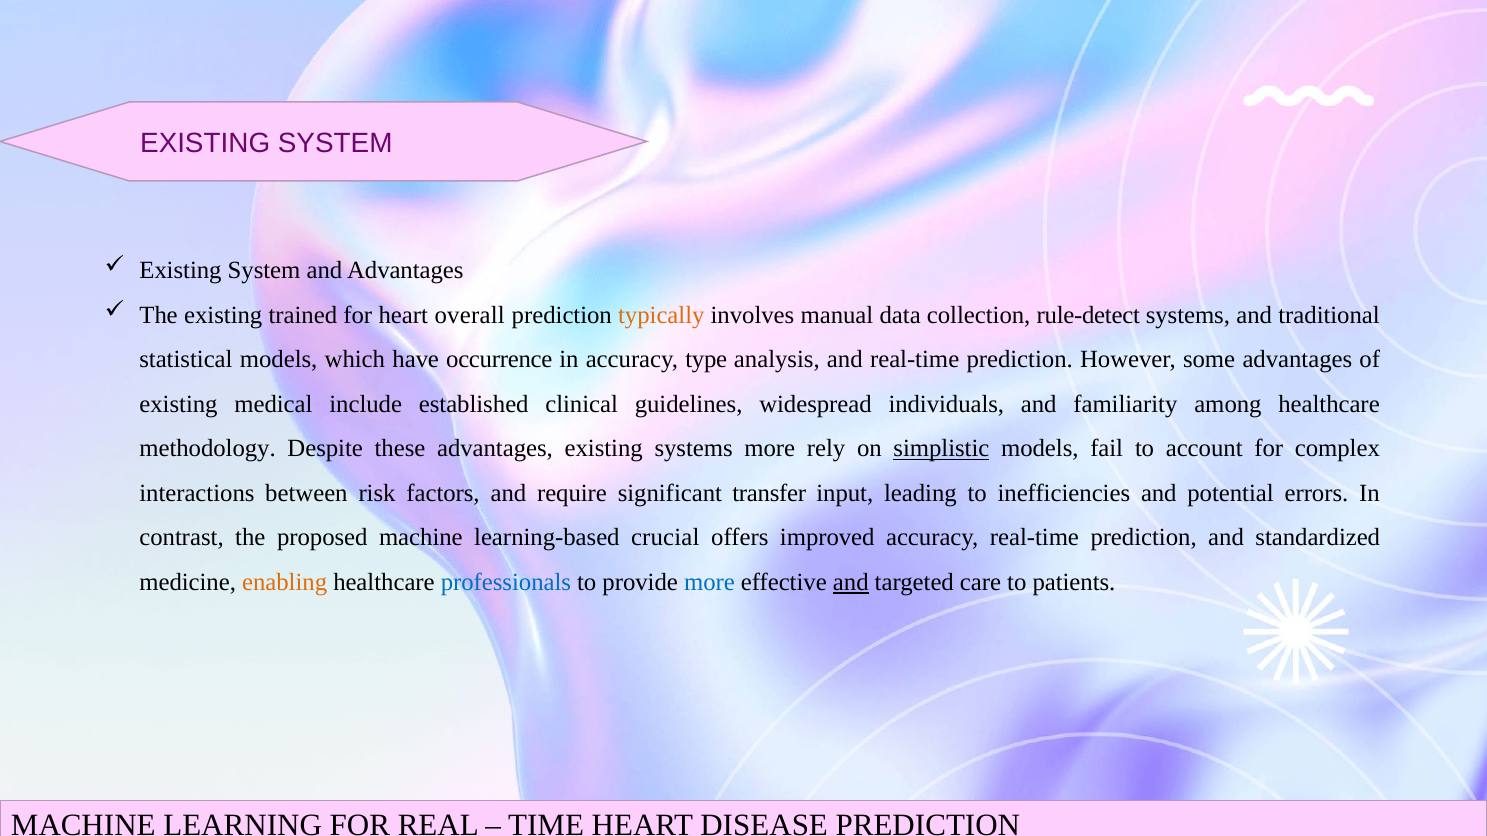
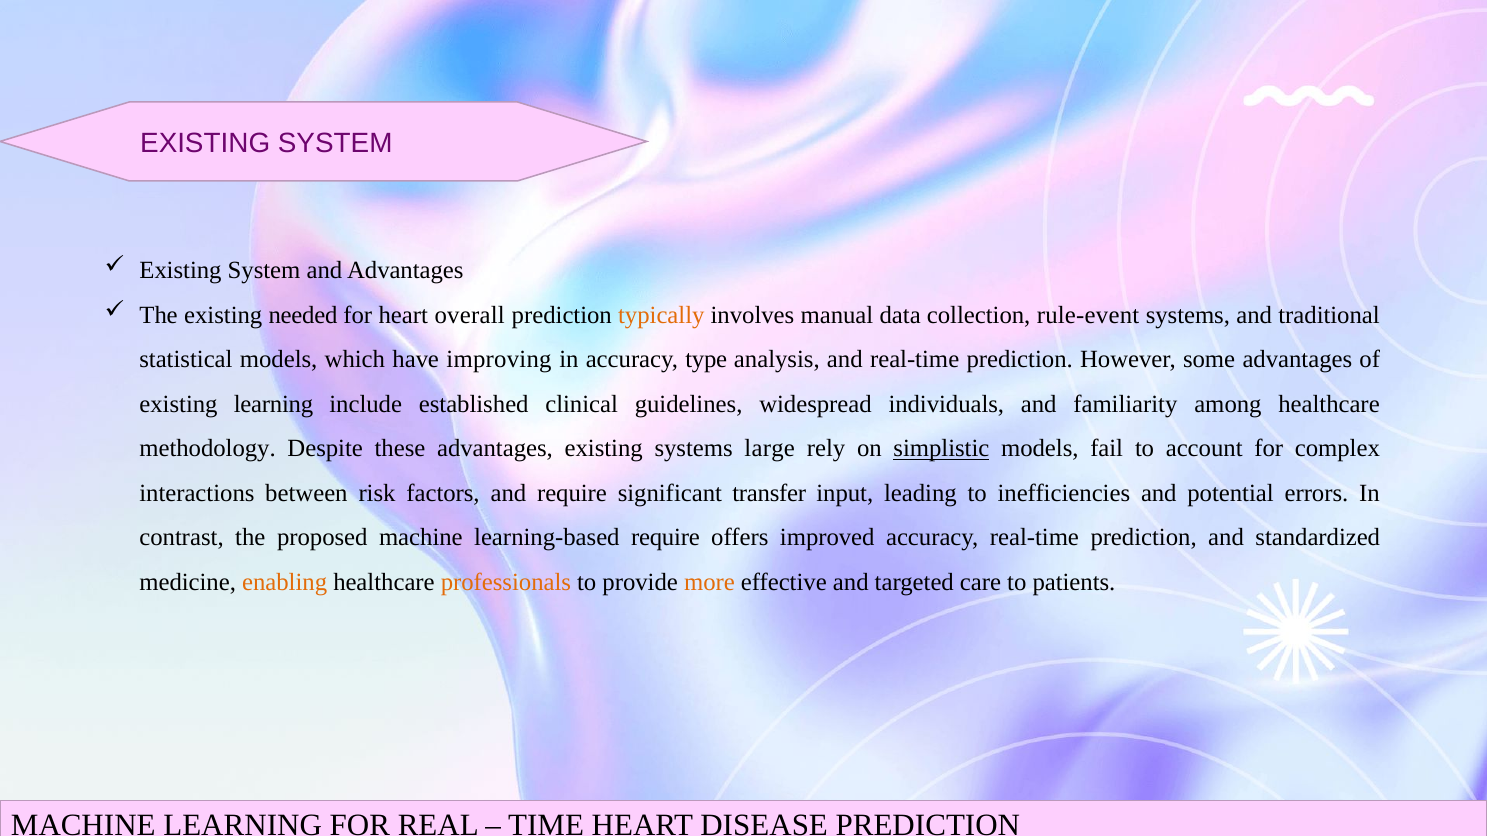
trained: trained -> needed
rule-detect: rule-detect -> rule-event
occurrence: occurrence -> improving
existing medical: medical -> learning
systems more: more -> large
learning-based crucial: crucial -> require
professionals colour: blue -> orange
more at (709, 583) colour: blue -> orange
and at (851, 583) underline: present -> none
